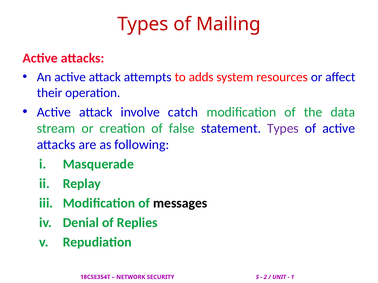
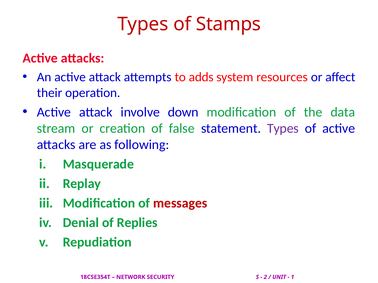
Mailing: Mailing -> Stamps
catch: catch -> down
messages colour: black -> red
